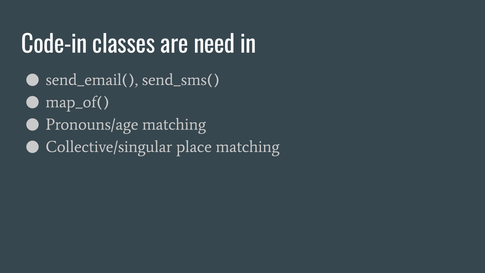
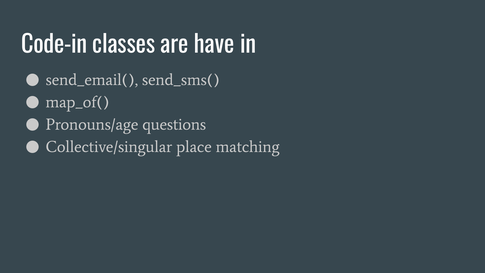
need: need -> have
Pronouns/age matching: matching -> questions
